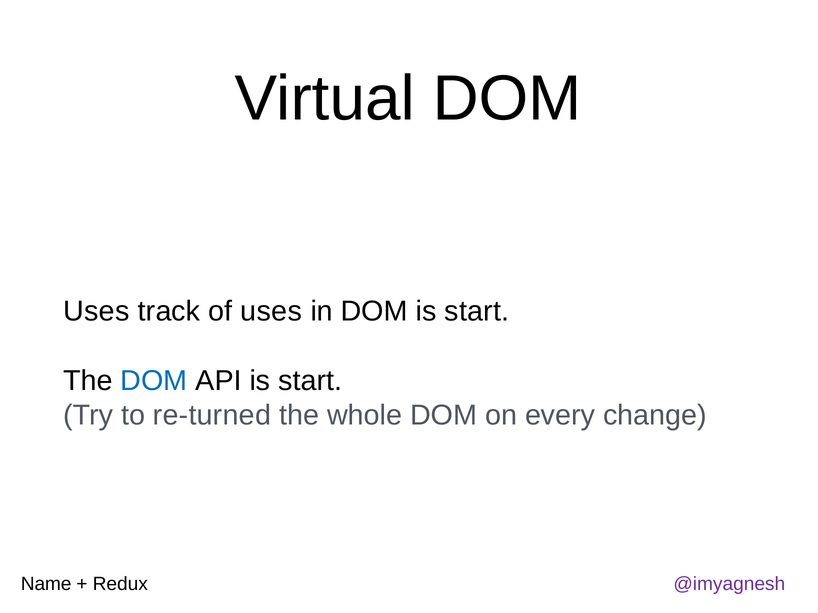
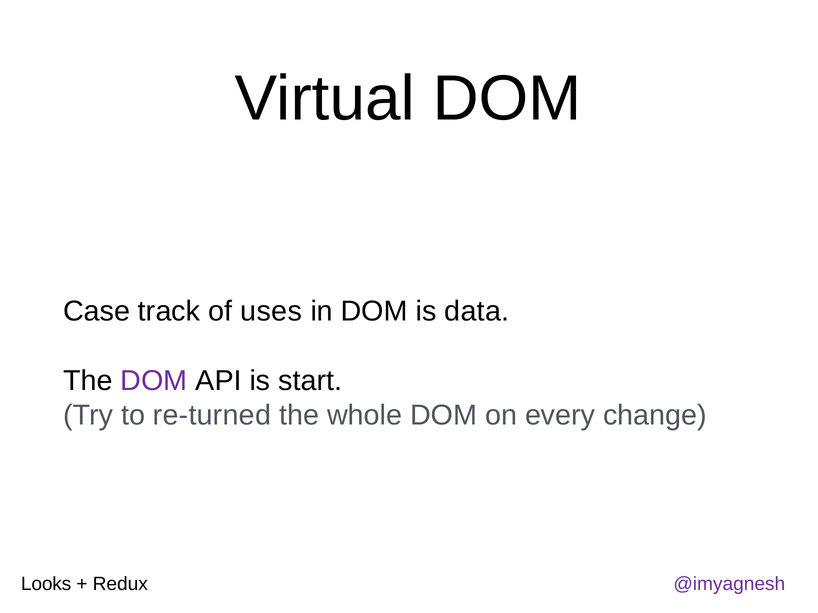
Uses at (96, 311): Uses -> Case
DOM is start: start -> data
DOM at (154, 381) colour: blue -> purple
Name: Name -> Looks
